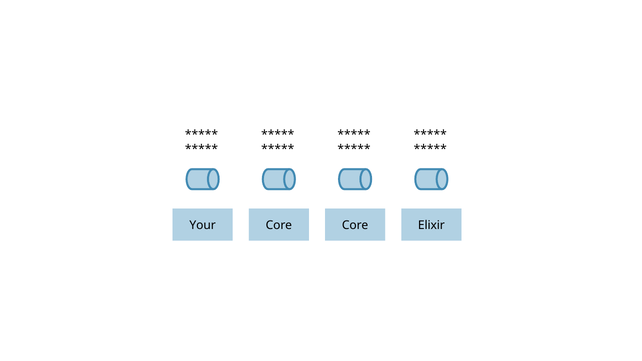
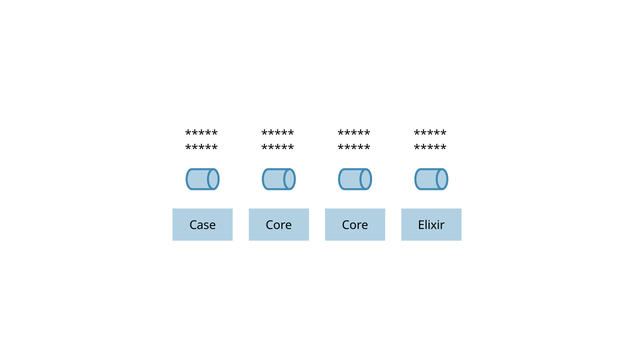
Your: Your -> Case
